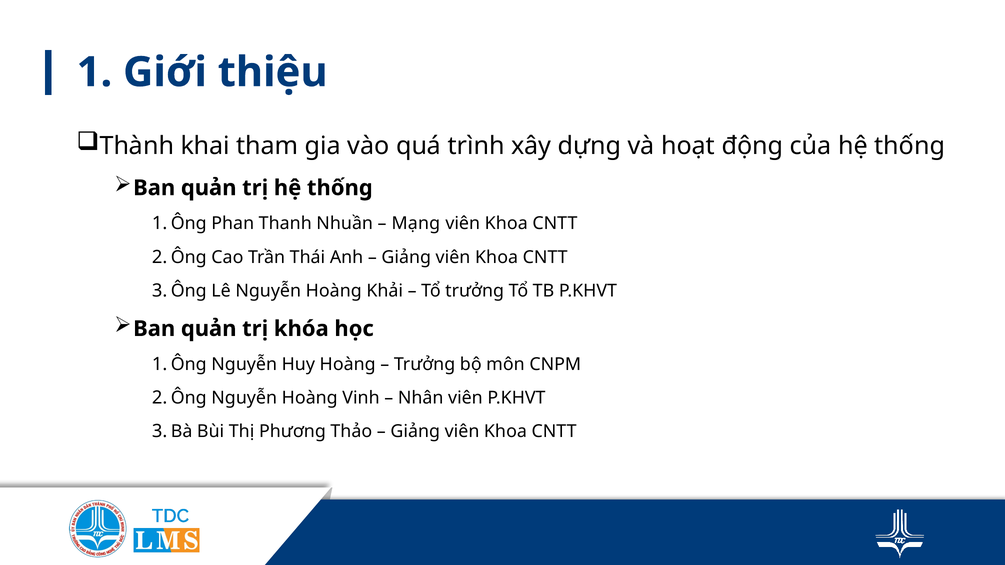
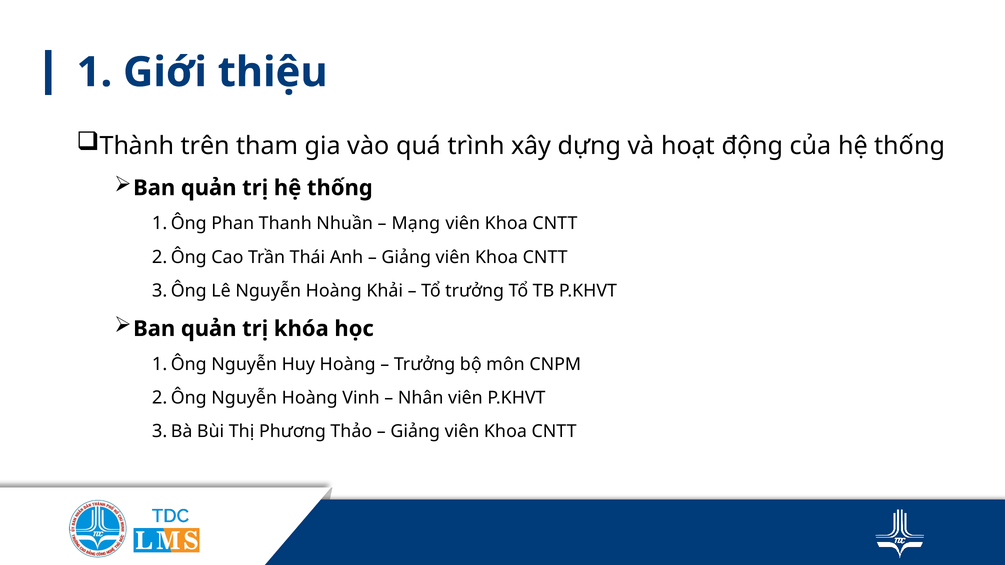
khai: khai -> trên
